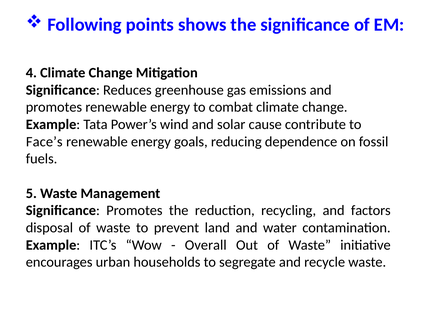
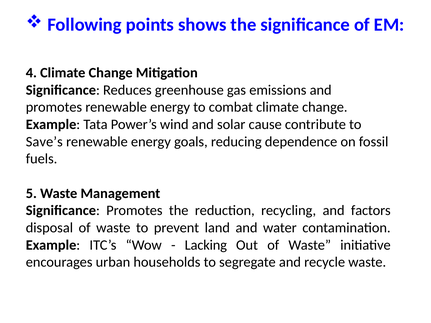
Face’s: Face’s -> Save’s
Overall: Overall -> Lacking
